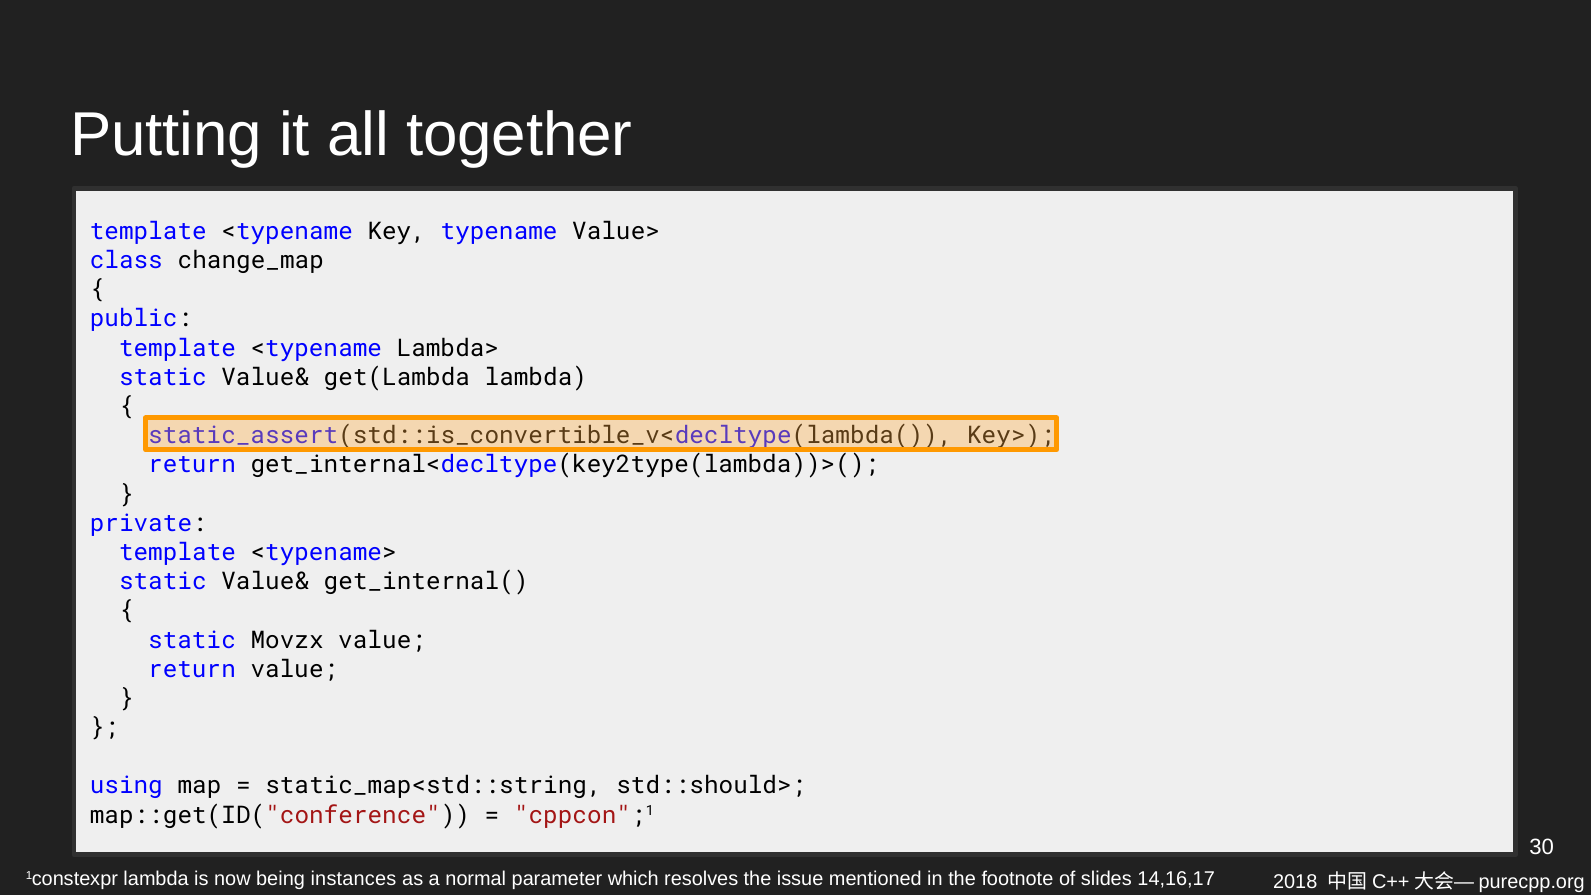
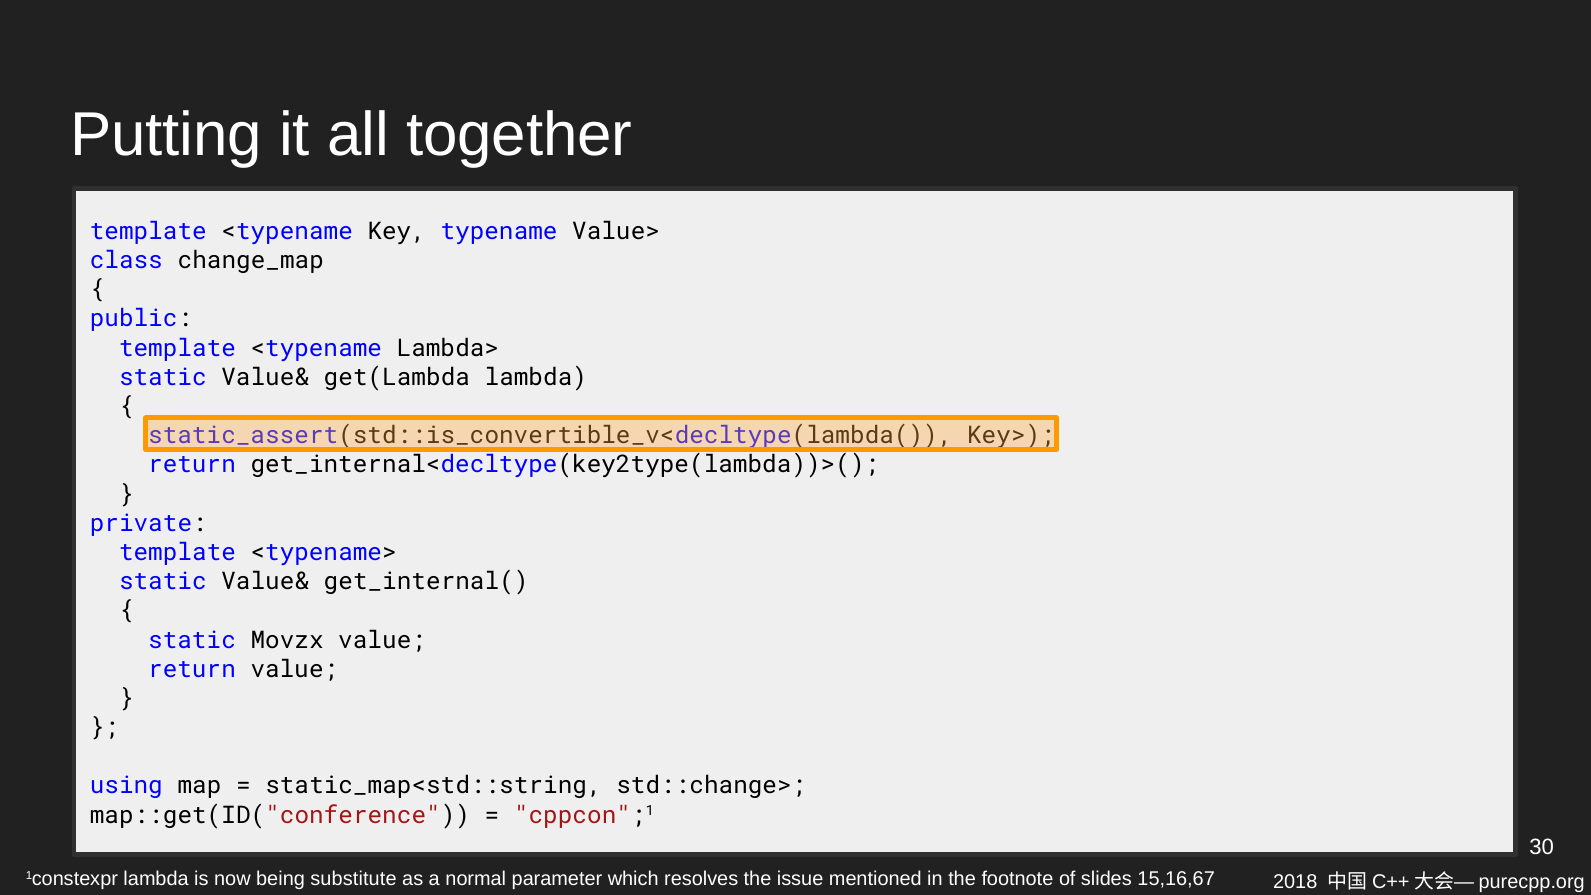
std::should>: std::should> -> std::change>
instances: instances -> substitute
14,16,17: 14,16,17 -> 15,16,67
